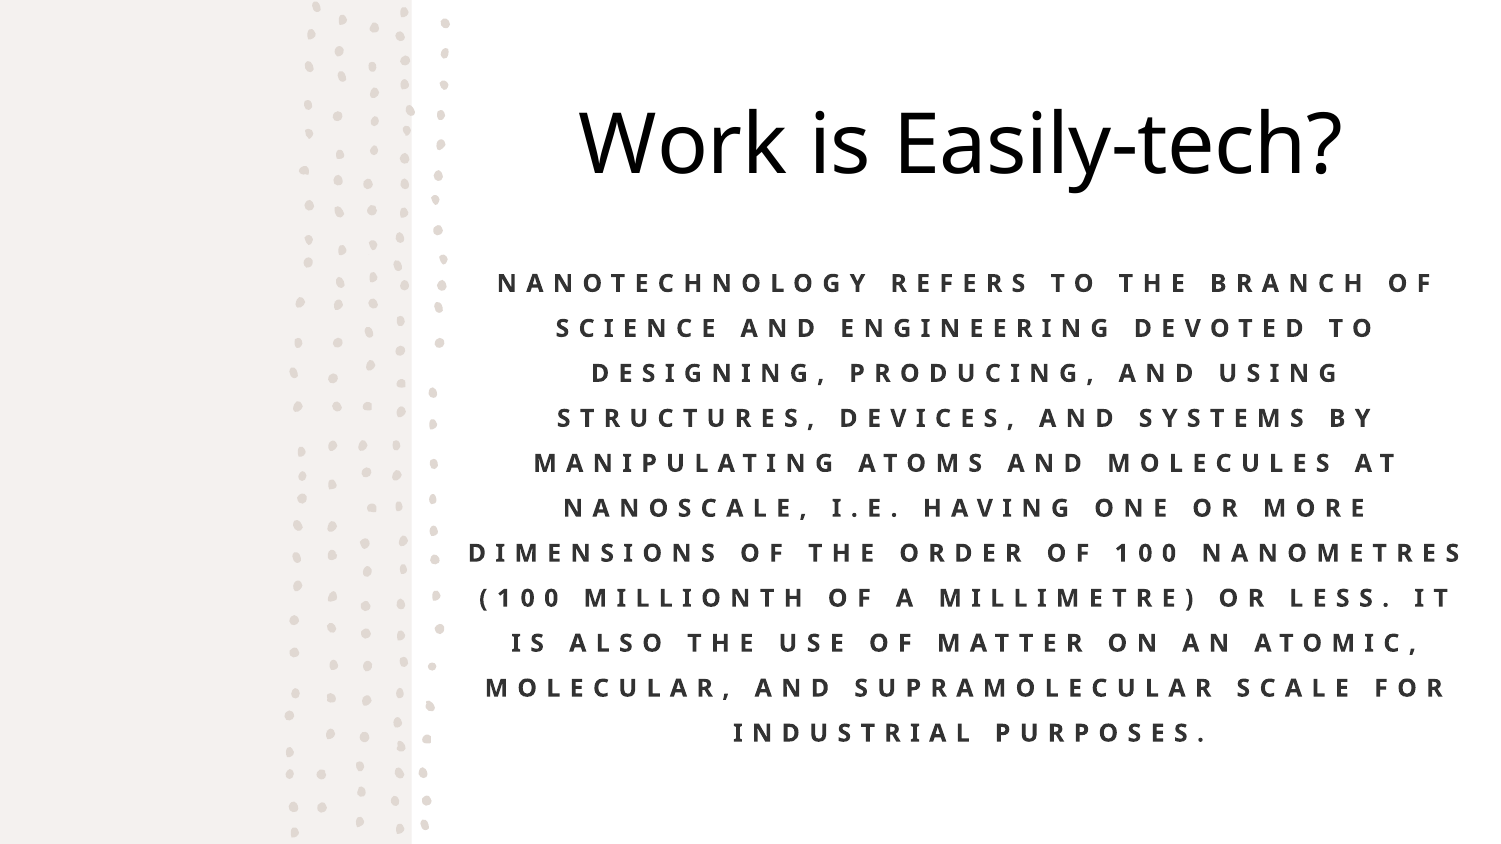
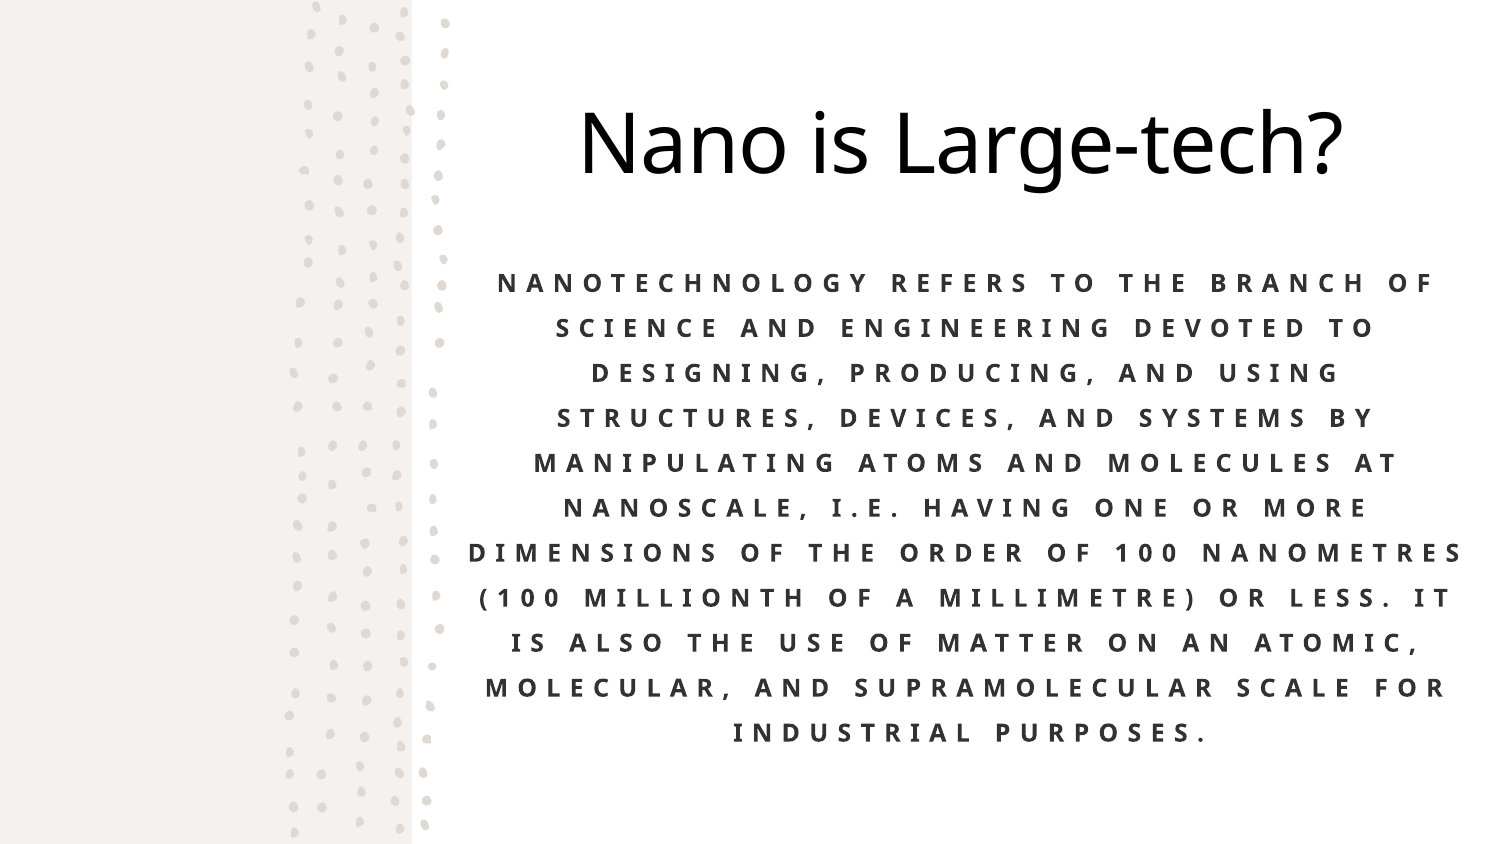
Work: Work -> Nano
Easily-tech: Easily-tech -> Large-tech
